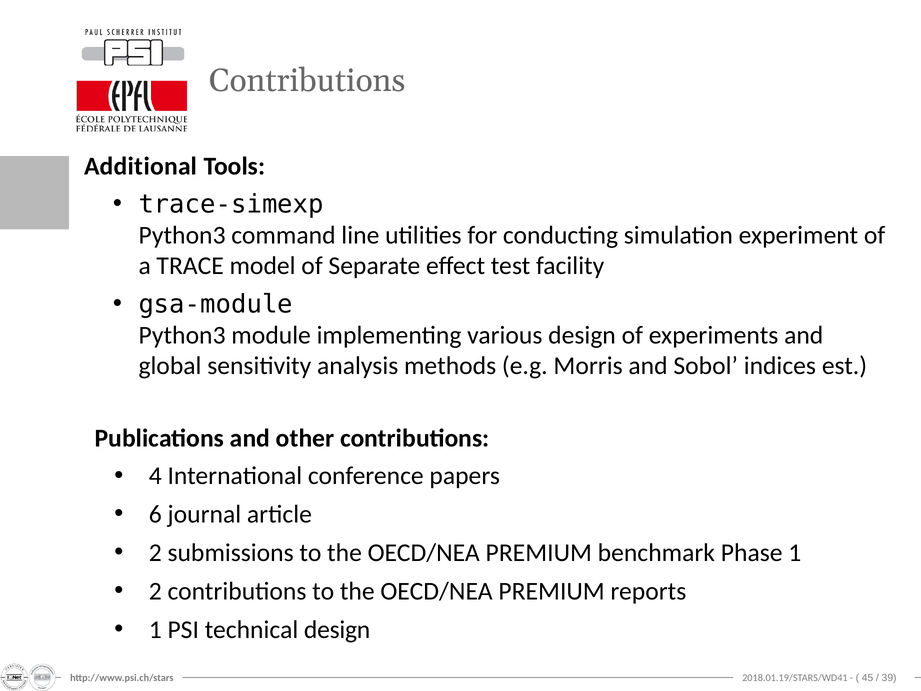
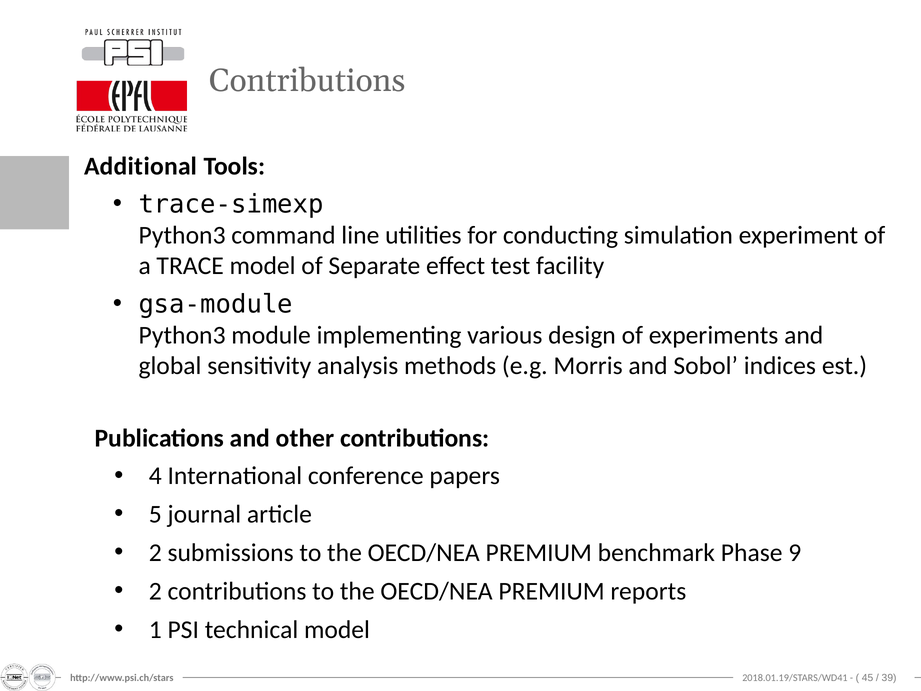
6: 6 -> 5
Phase 1: 1 -> 9
technical design: design -> model
